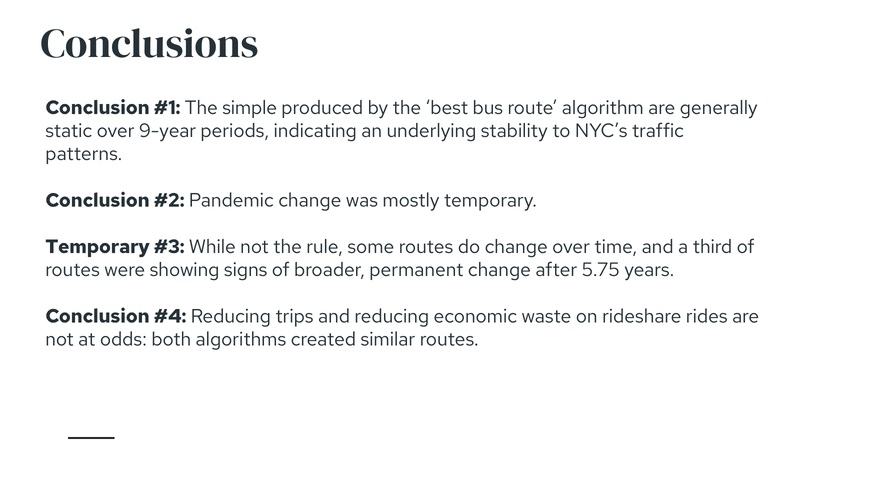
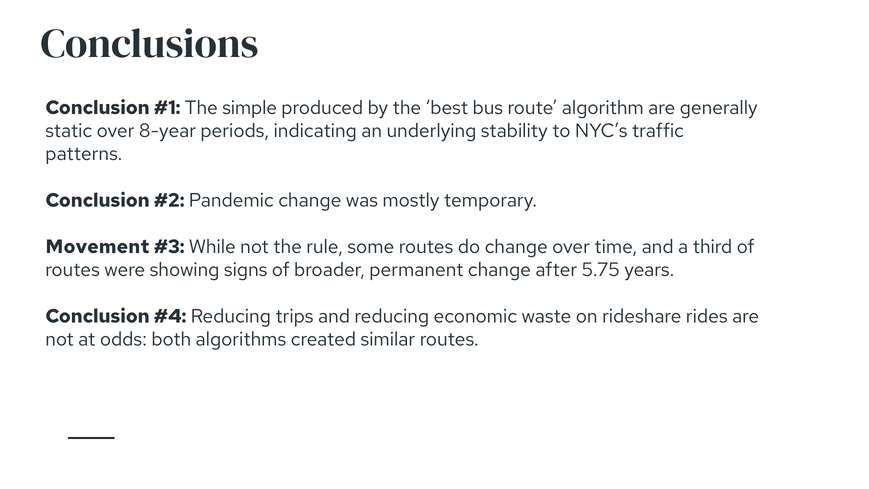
9-year: 9-year -> 8-year
Temporary at (98, 247): Temporary -> Movement
